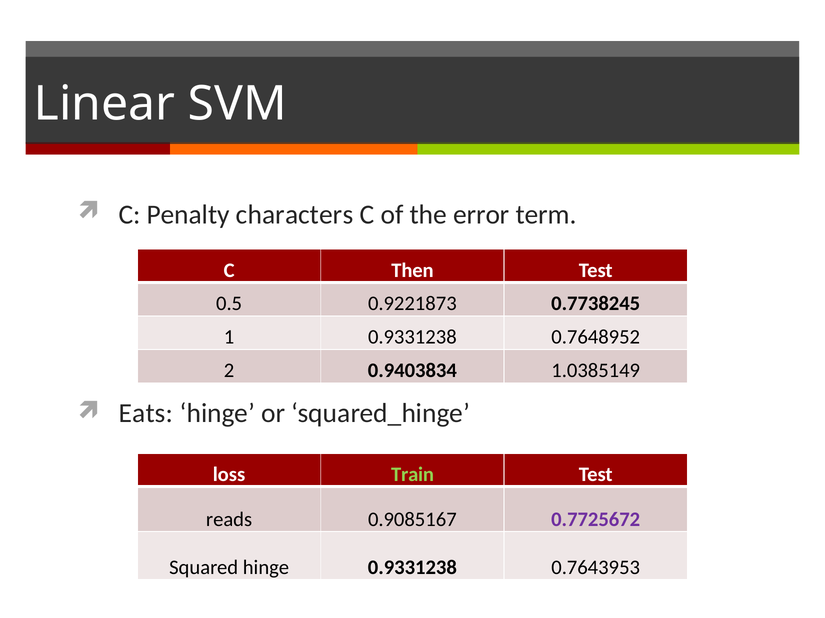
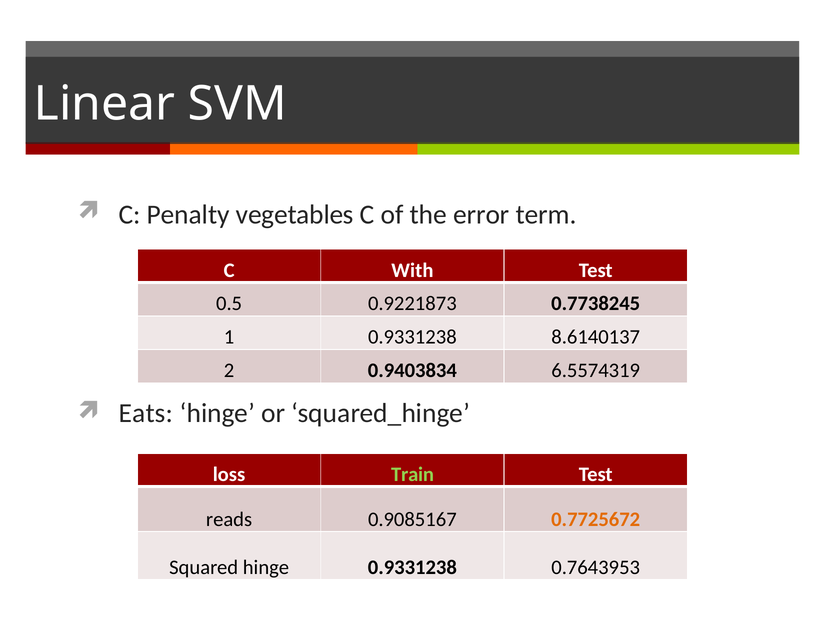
characters: characters -> vegetables
Then: Then -> With
0.7648952: 0.7648952 -> 8.6140137
1.0385149: 1.0385149 -> 6.5574319
0.7725672 colour: purple -> orange
